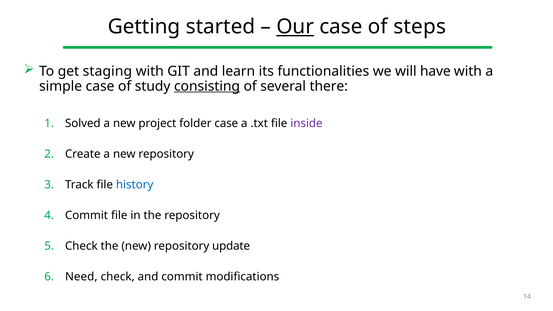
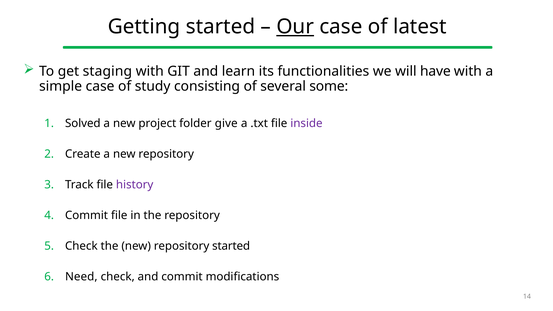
steps: steps -> latest
consisting underline: present -> none
there: there -> some
folder case: case -> give
history colour: blue -> purple
repository update: update -> started
